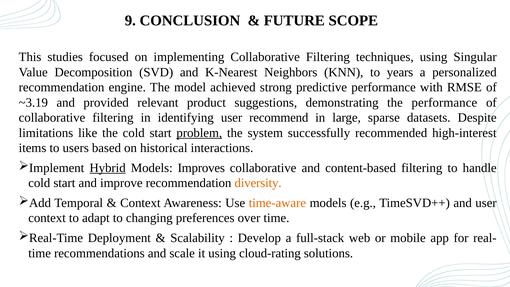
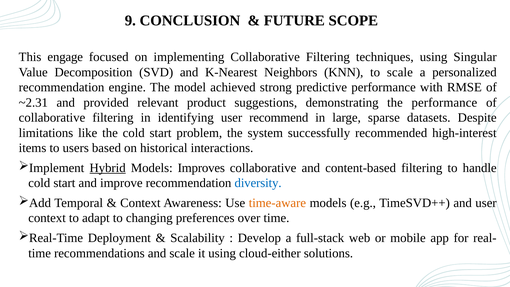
studies: studies -> engage
to years: years -> scale
~3.19: ~3.19 -> ~2.31
problem underline: present -> none
diversity colour: orange -> blue
cloud-rating: cloud-rating -> cloud-either
